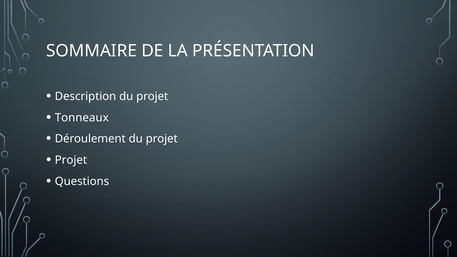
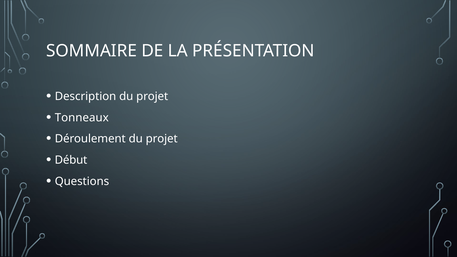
Projet at (71, 160): Projet -> Début
